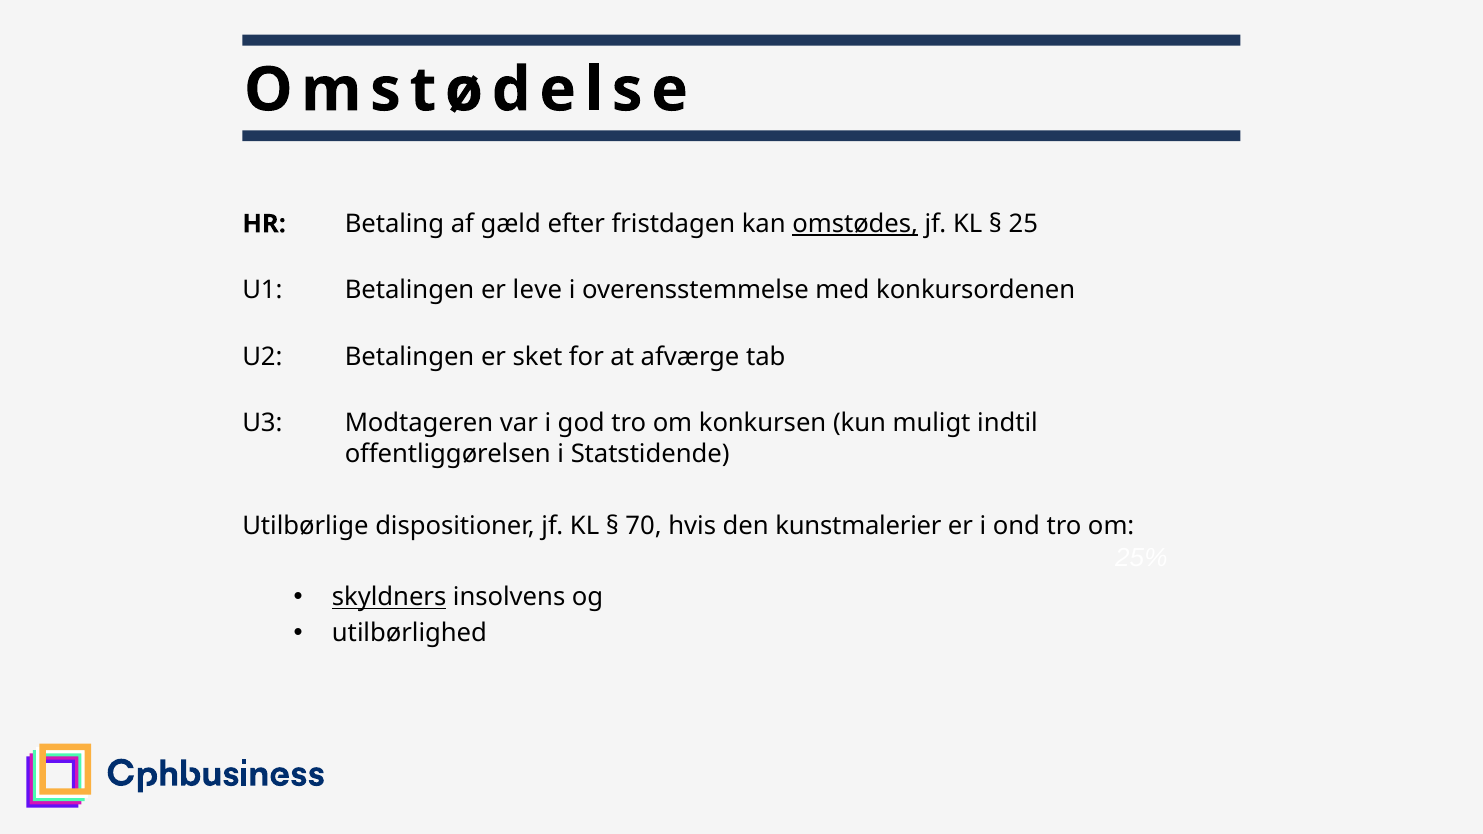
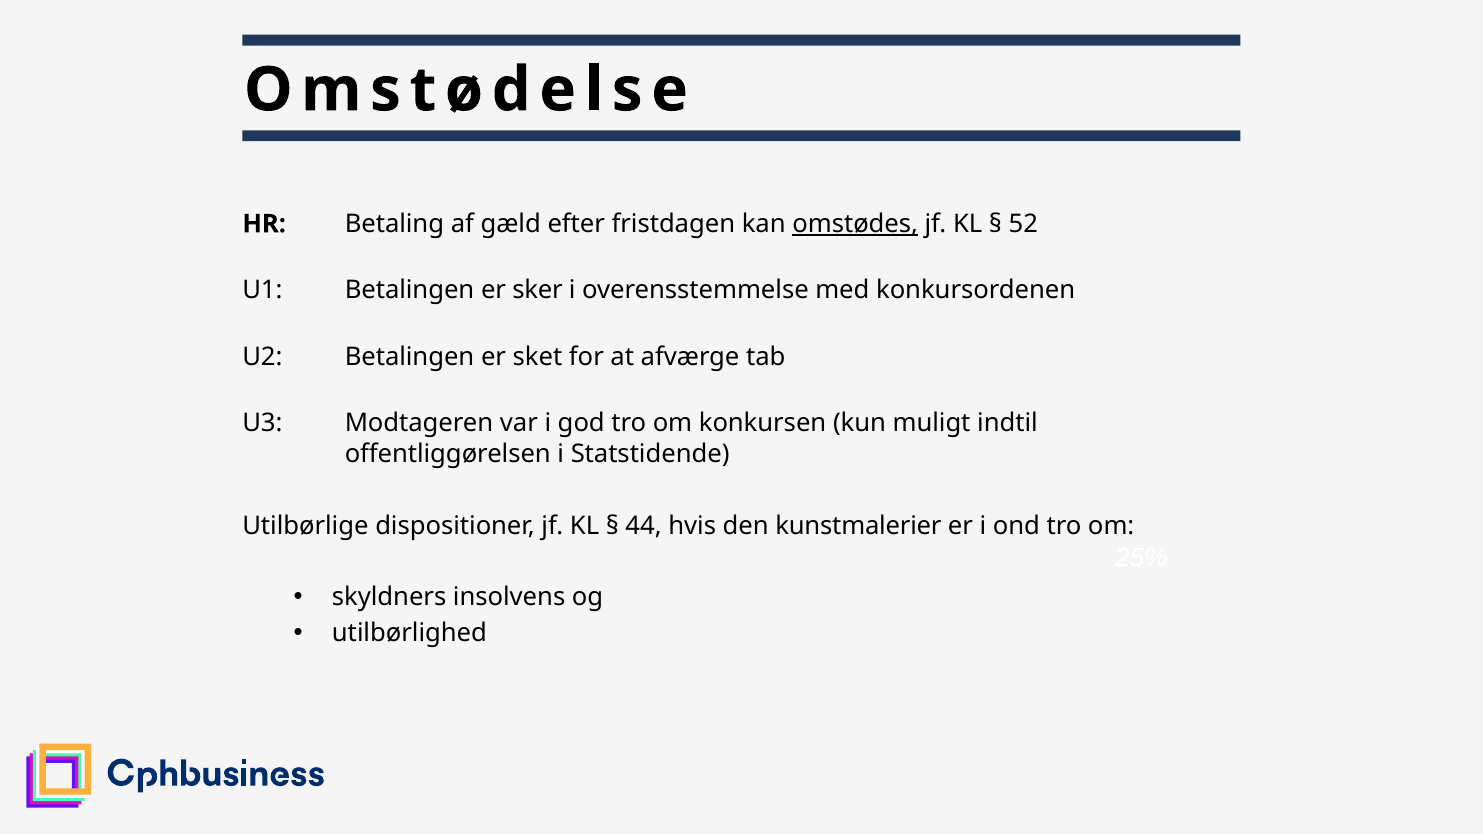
25: 25 -> 52
leve: leve -> sker
70: 70 -> 44
skyldners underline: present -> none
